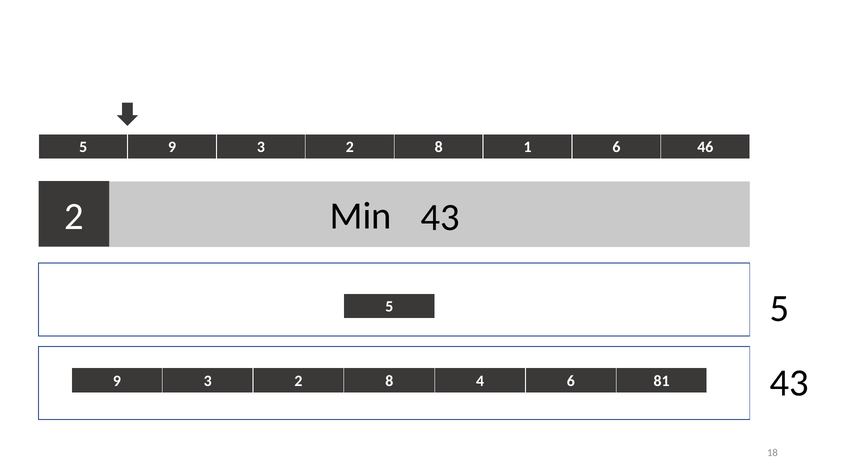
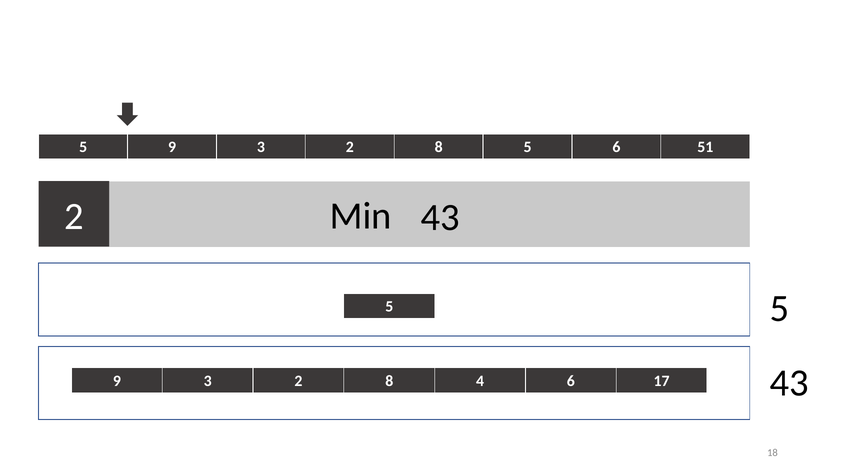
8 1: 1 -> 5
46: 46 -> 51
81: 81 -> 17
